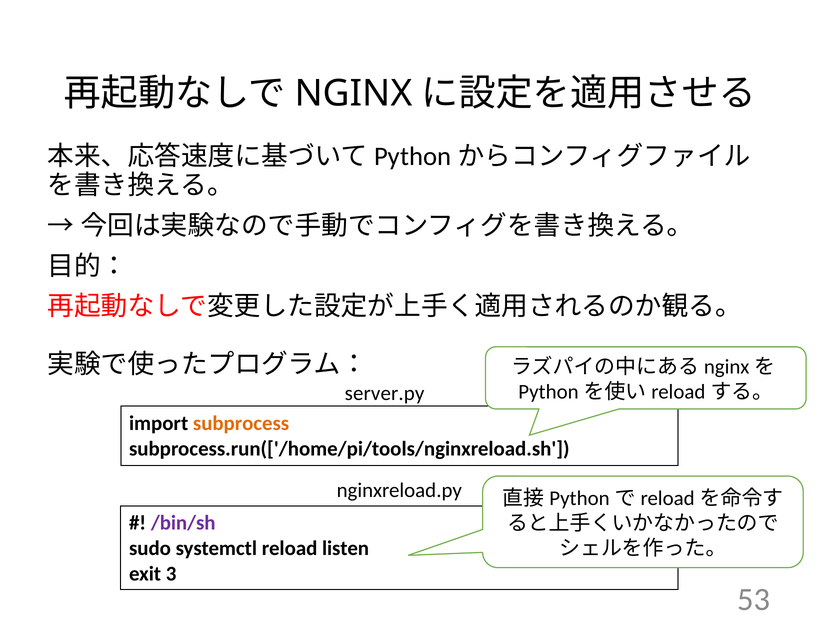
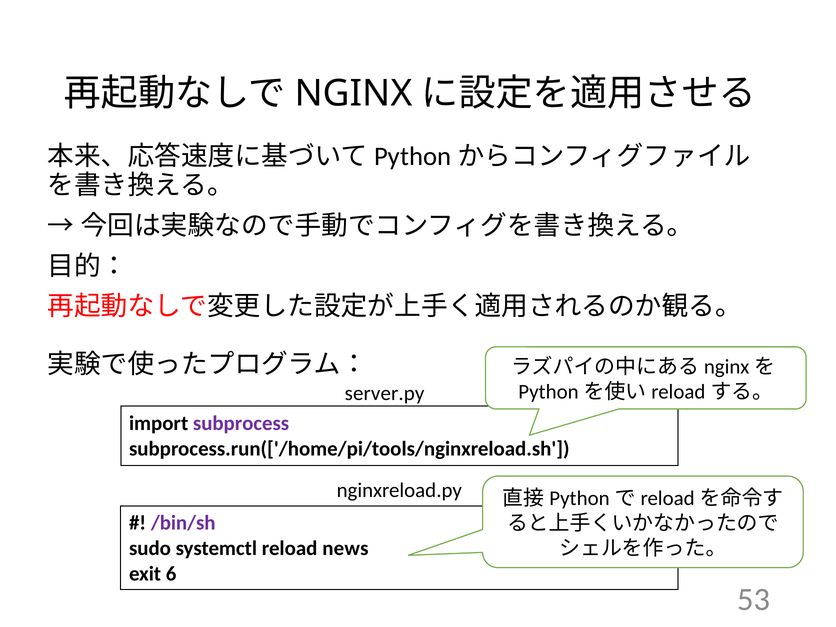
subprocess colour: orange -> purple
listen: listen -> news
3: 3 -> 6
